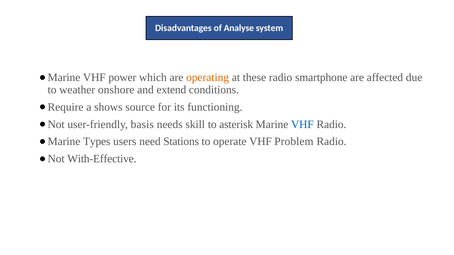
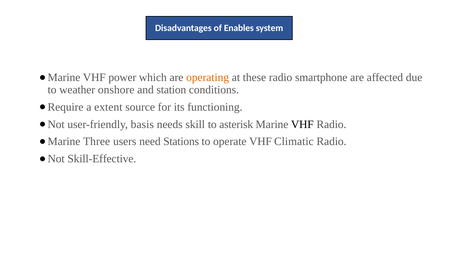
Analyse: Analyse -> Enables
extend: extend -> station
shows: shows -> extent
VHF at (302, 124) colour: blue -> black
Types: Types -> Three
Problem: Problem -> Climatic
With-Effective: With-Effective -> Skill-Effective
